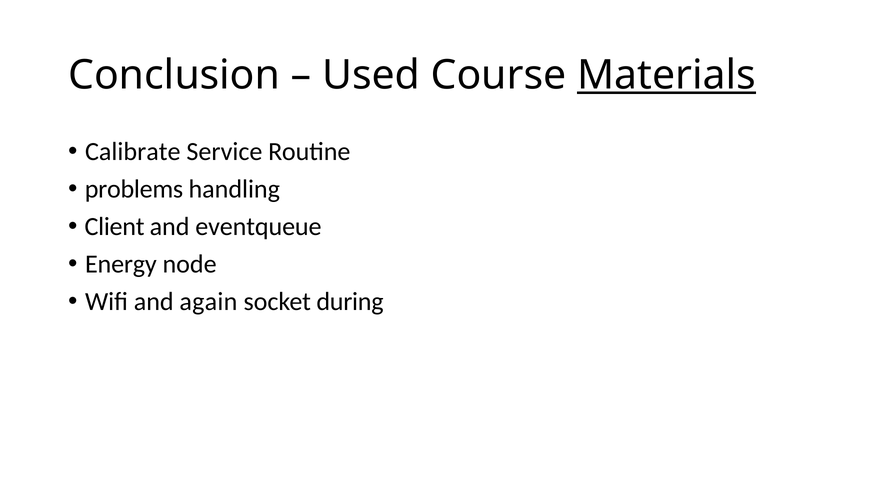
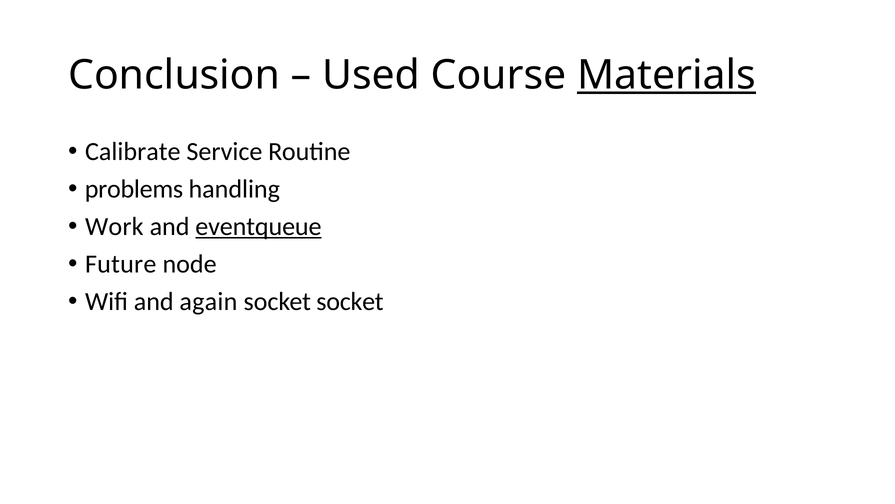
Client: Client -> Work
eventqueue underline: none -> present
Energy: Energy -> Future
socket during: during -> socket
